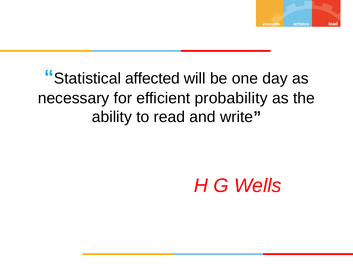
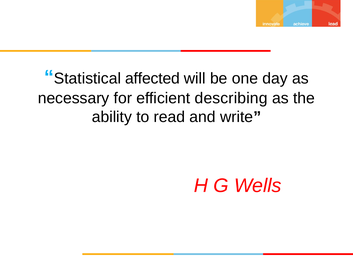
probability: probability -> describing
